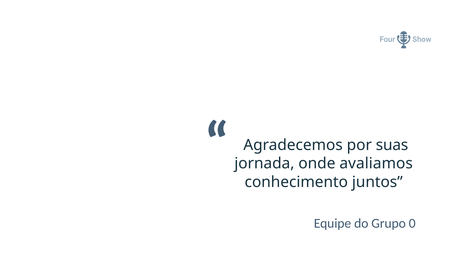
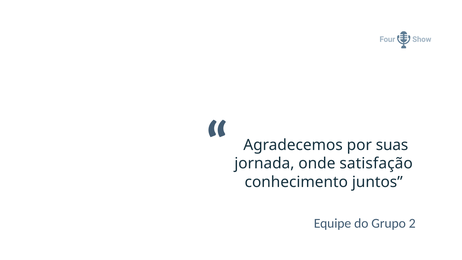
avaliamos: avaliamos -> satisfação
0: 0 -> 2
